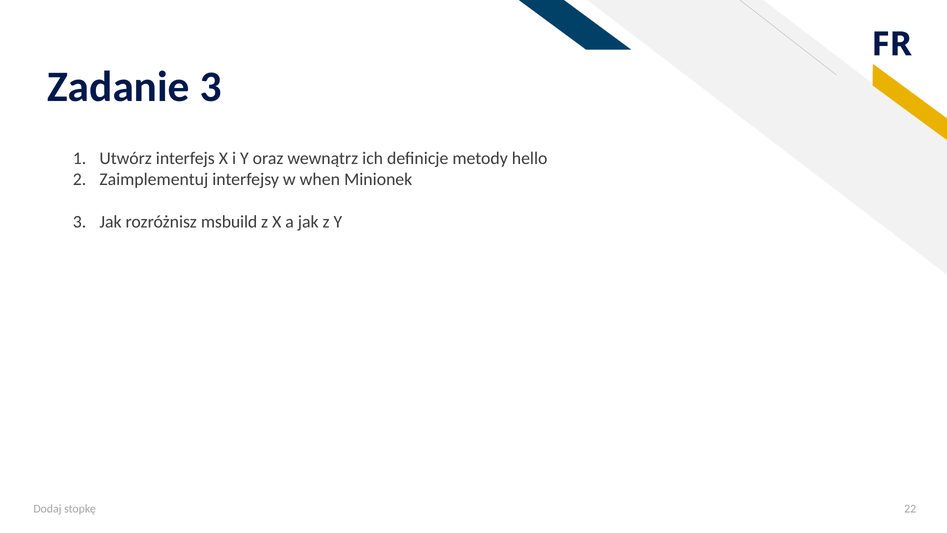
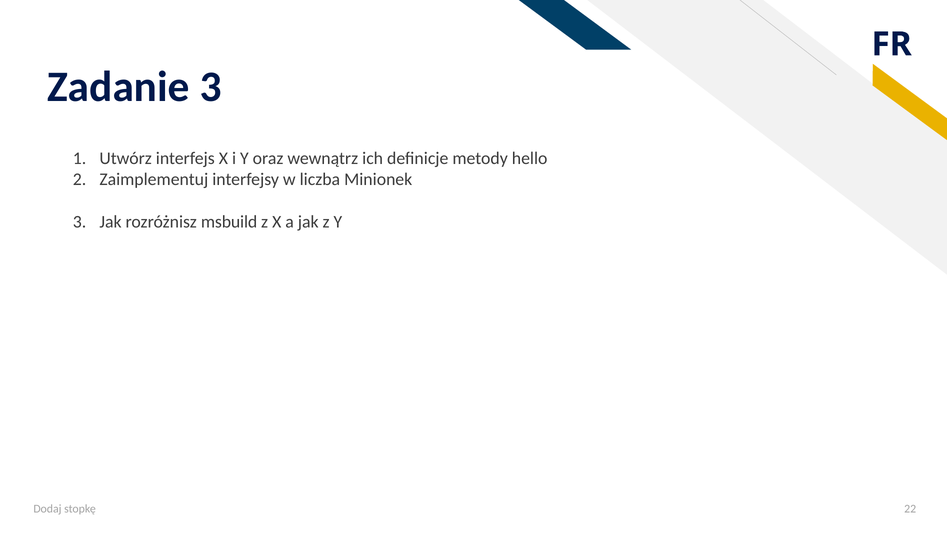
when: when -> liczba
